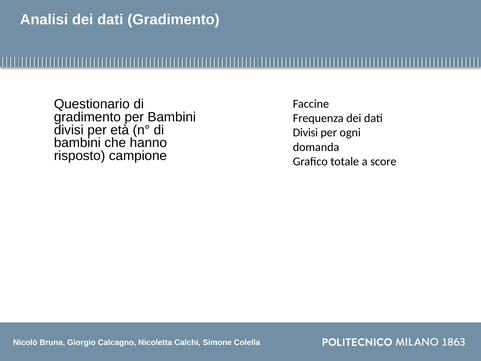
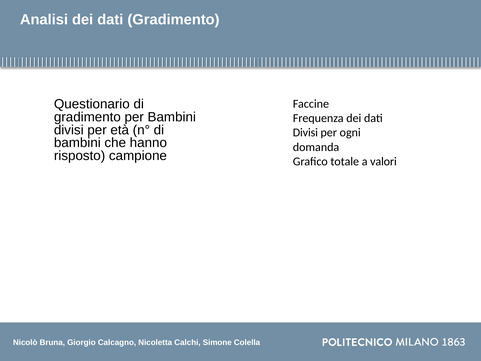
score: score -> valori
